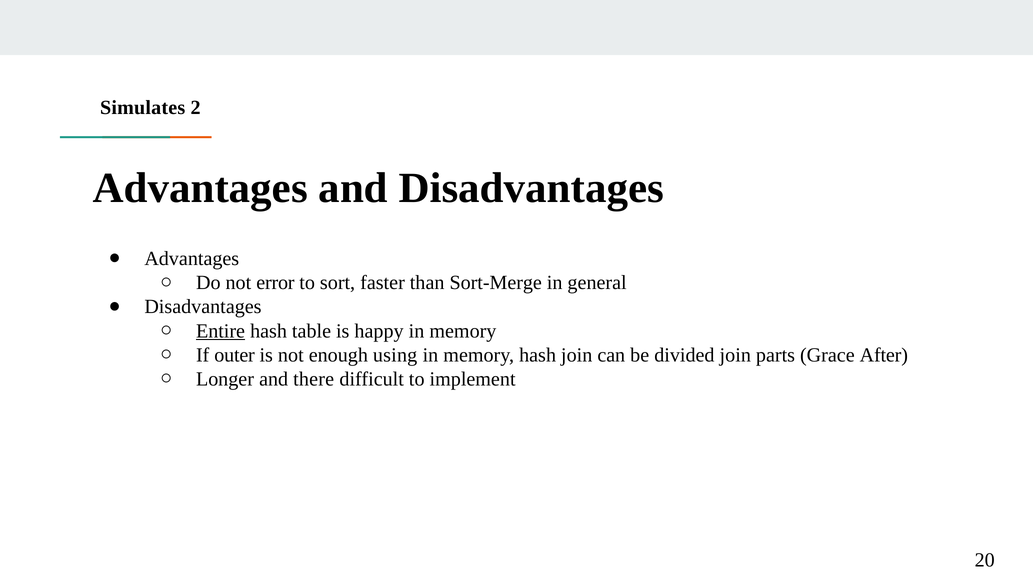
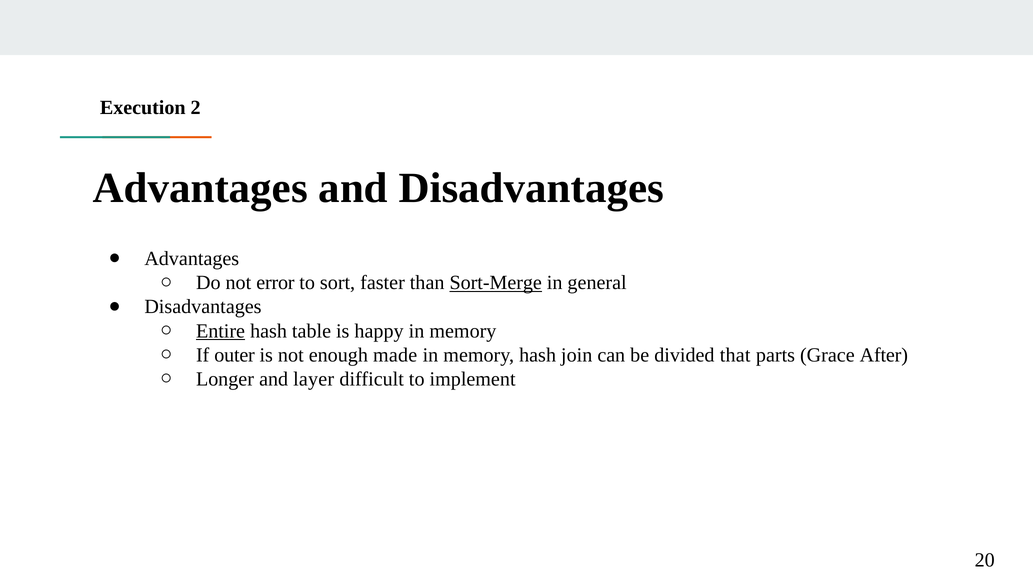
Simulates: Simulates -> Execution
Sort-Merge underline: none -> present
using: using -> made
divided join: join -> that
there: there -> layer
